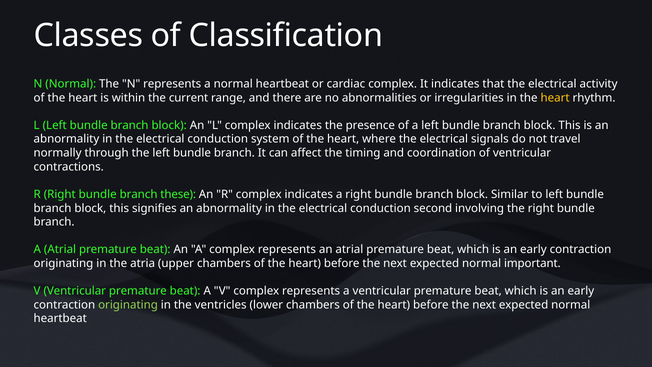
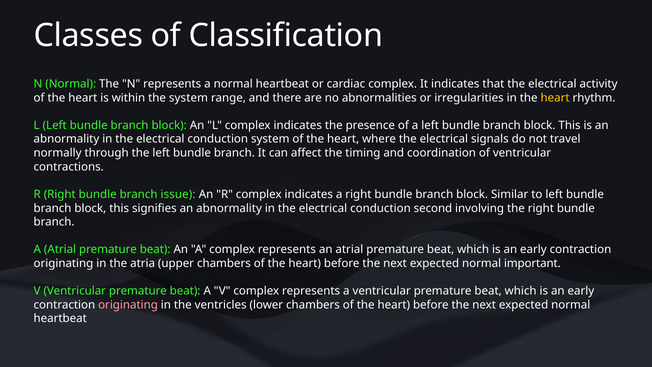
the current: current -> system
these: these -> issue
originating at (128, 304) colour: light green -> pink
